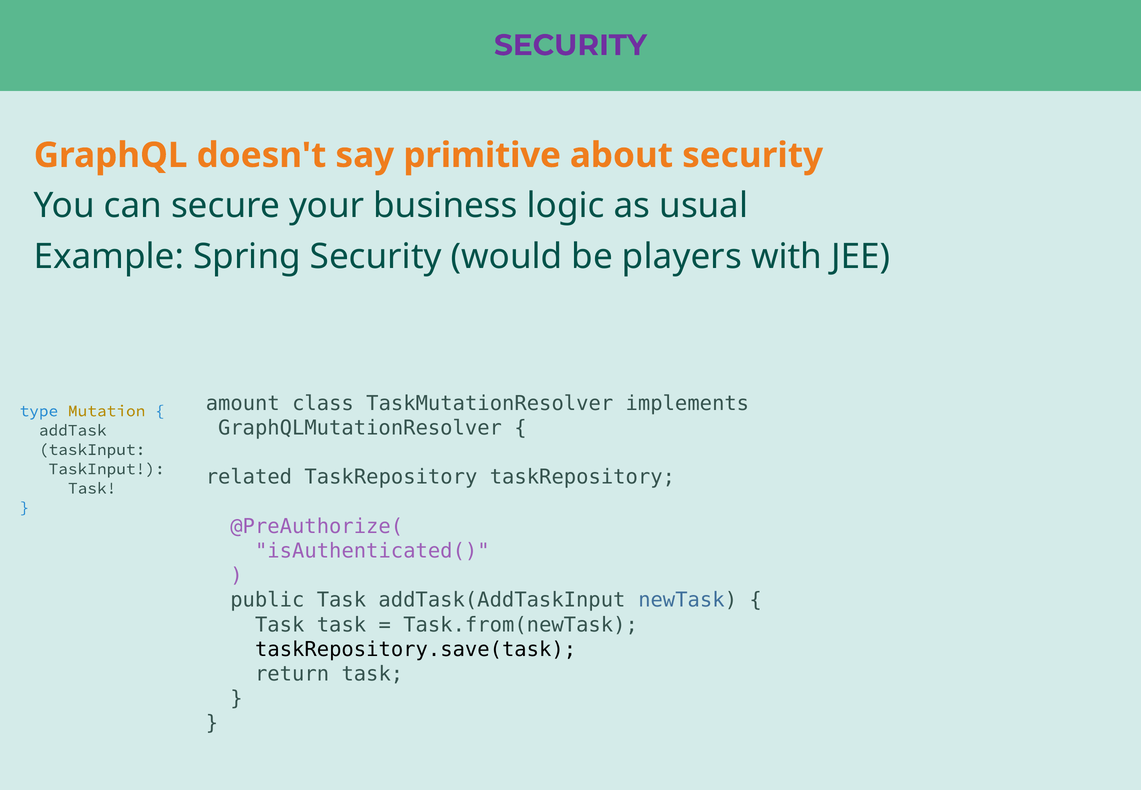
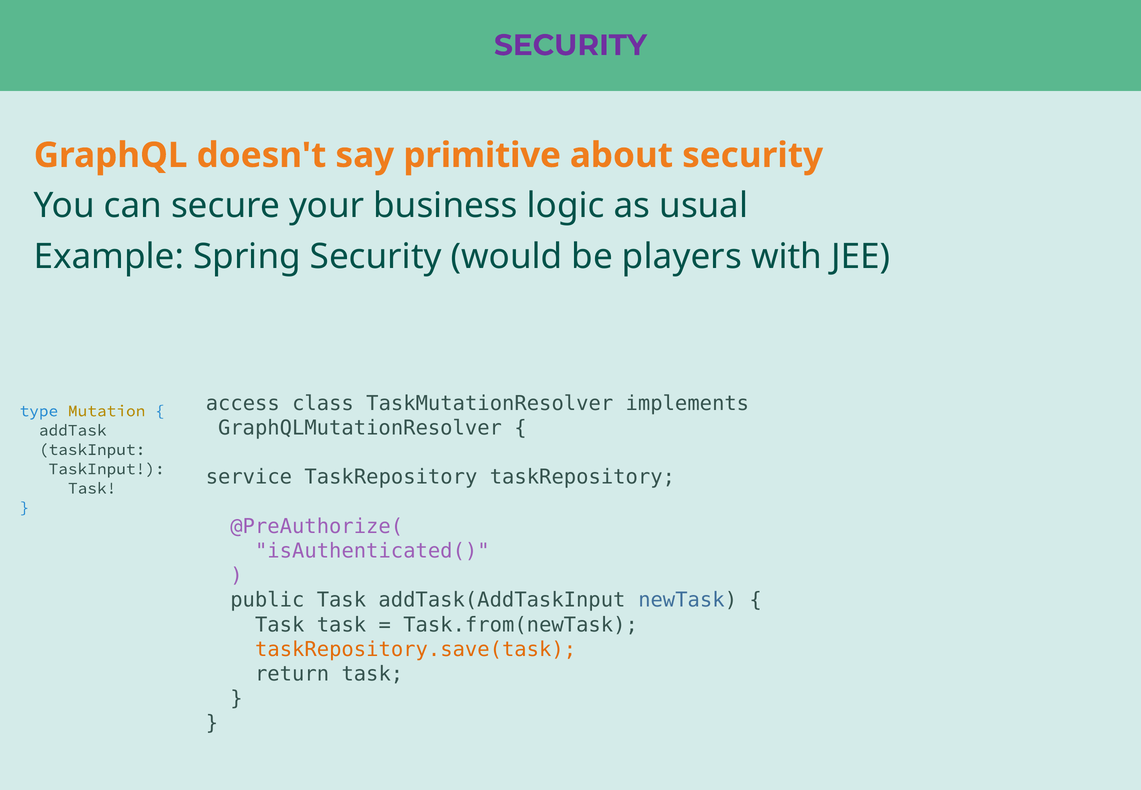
amount: amount -> access
related: related -> service
taskRepository.save(task colour: black -> orange
